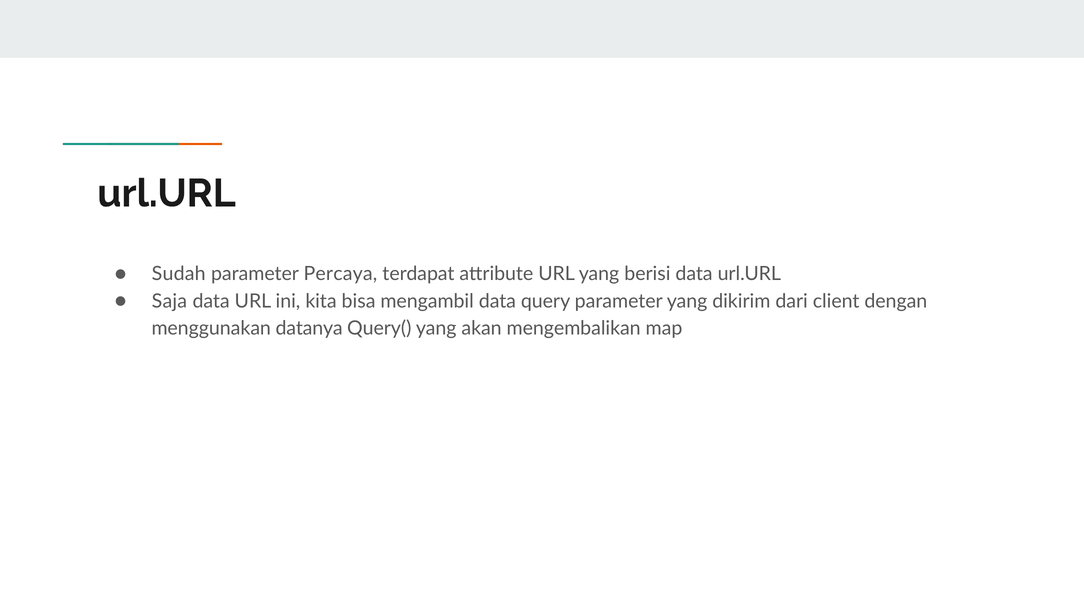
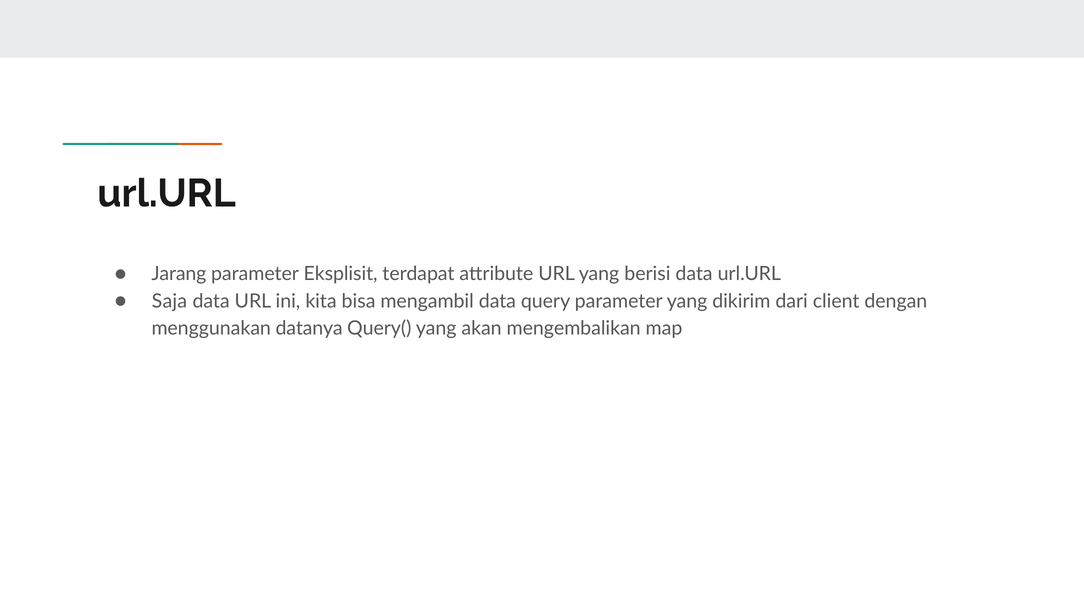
Sudah: Sudah -> Jarang
Percaya: Percaya -> Eksplisit
